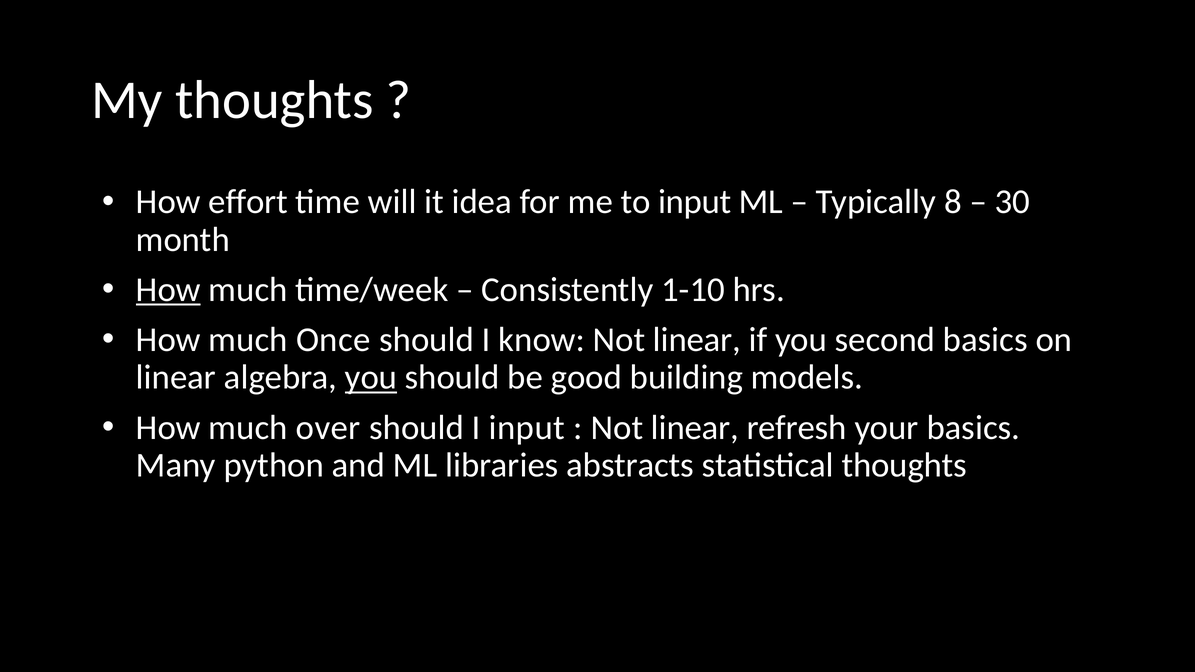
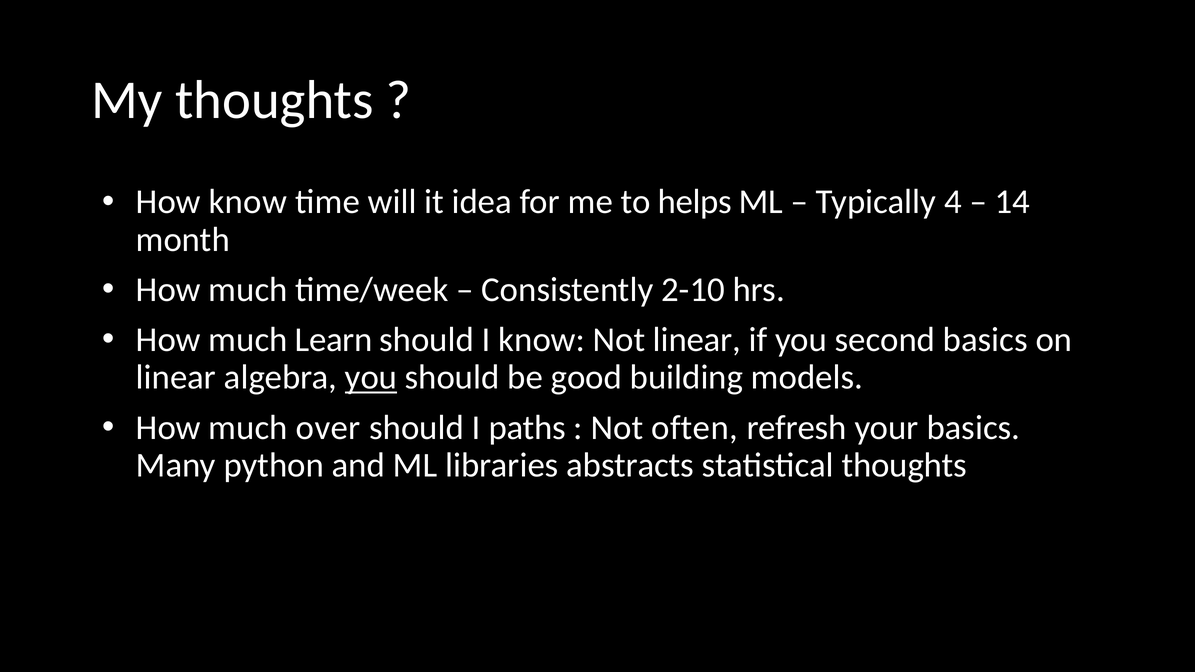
How effort: effort -> know
to input: input -> helps
8: 8 -> 4
30: 30 -> 14
How at (168, 290) underline: present -> none
1-10: 1-10 -> 2-10
Once: Once -> Learn
I input: input -> paths
linear at (695, 428): linear -> often
